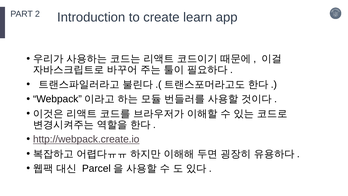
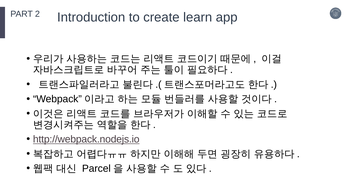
http://webpack.create.io: http://webpack.create.io -> http://webpack.nodejs.io
